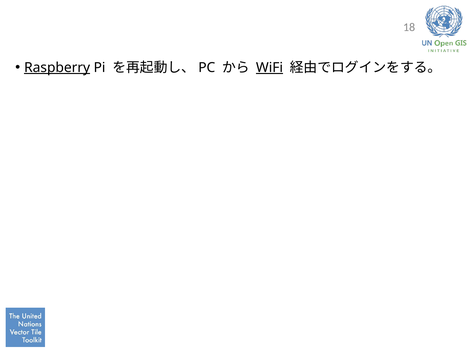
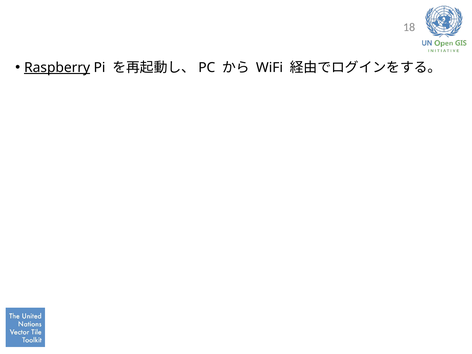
WiFi underline: present -> none
